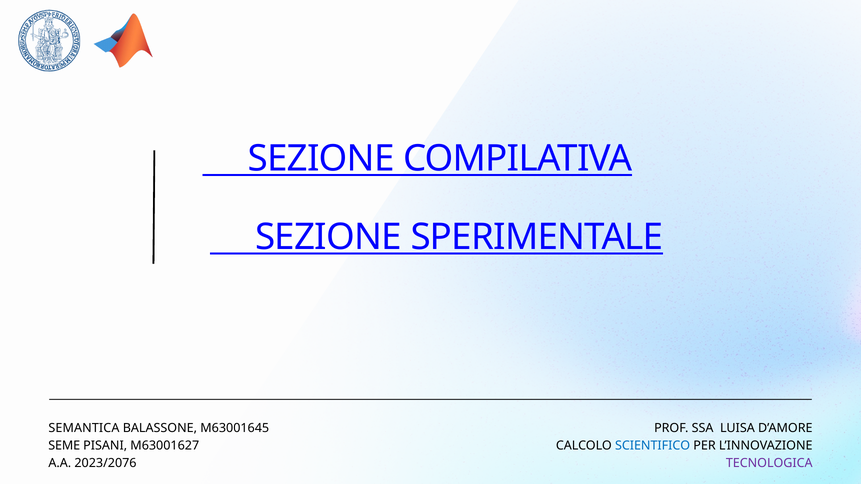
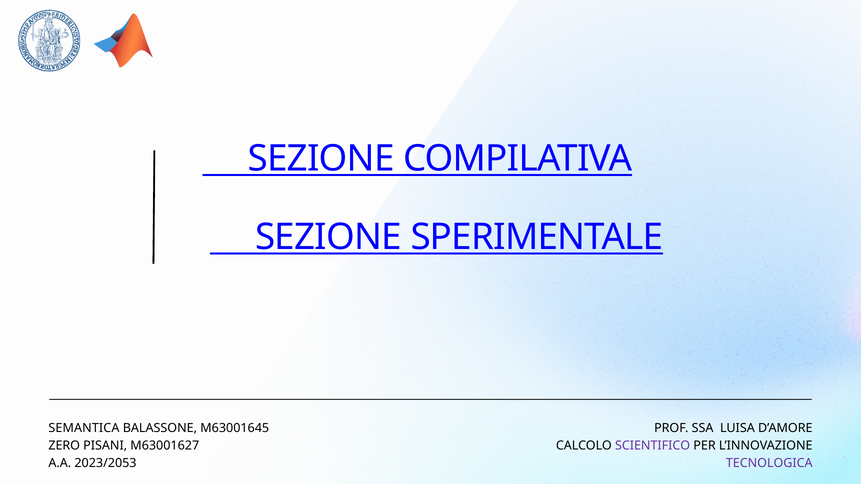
SEME: SEME -> ZERO
SCIENTIFICO colour: blue -> purple
2023/2076: 2023/2076 -> 2023/2053
